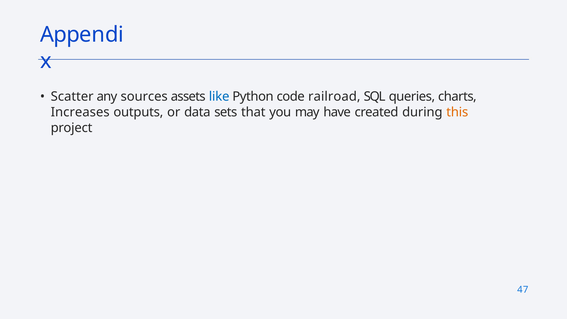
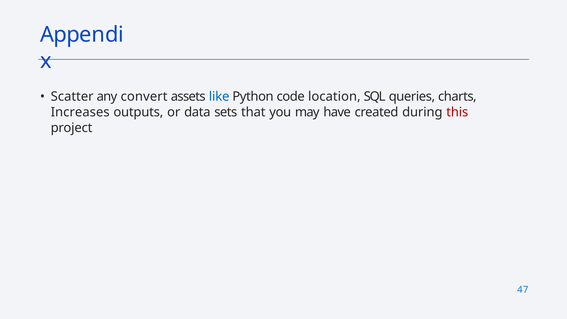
sources: sources -> convert
railroad: railroad -> location
this colour: orange -> red
